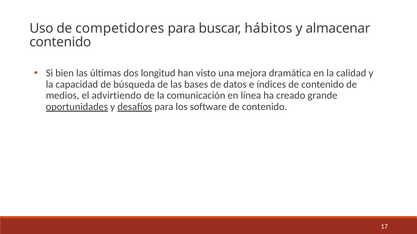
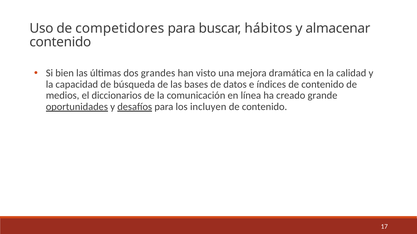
longitud: longitud -> grandes
advirtiendo: advirtiendo -> diccionarios
software: software -> incluyen
